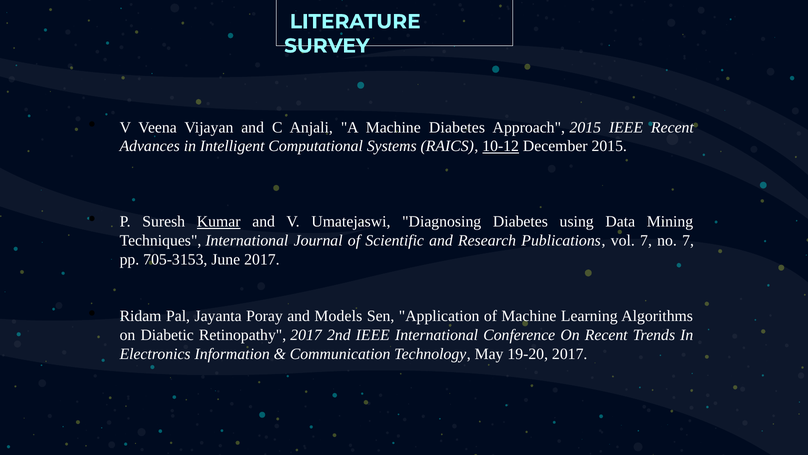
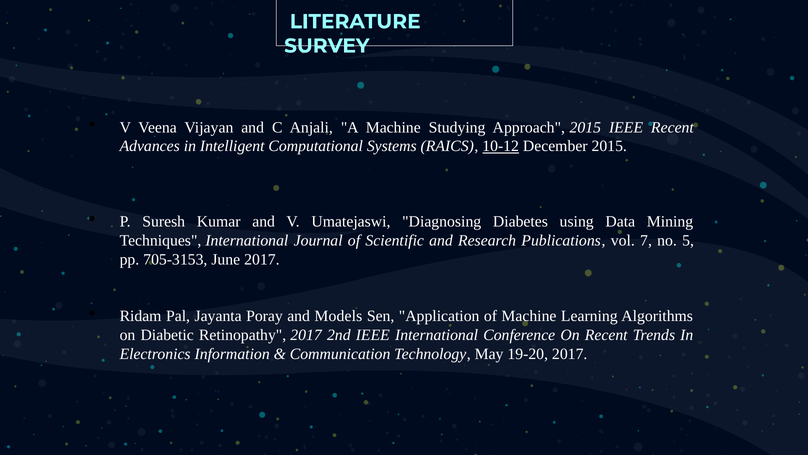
Machine Diabetes: Diabetes -> Studying
Kumar underline: present -> none
no 7: 7 -> 5
